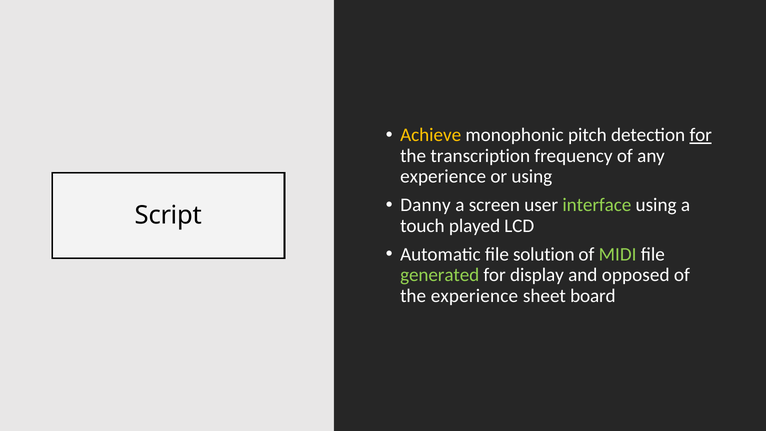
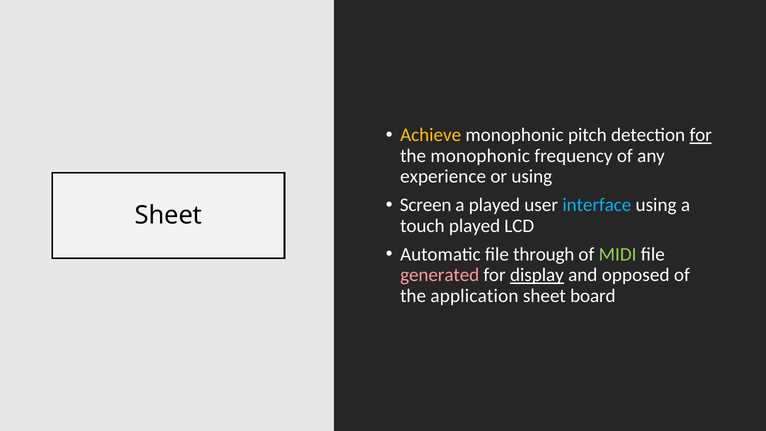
the transcription: transcription -> monophonic
Danny: Danny -> Screen
a screen: screen -> played
interface colour: light green -> light blue
Script at (168, 215): Script -> Sheet
solution: solution -> through
generated colour: light green -> pink
display underline: none -> present
the experience: experience -> application
